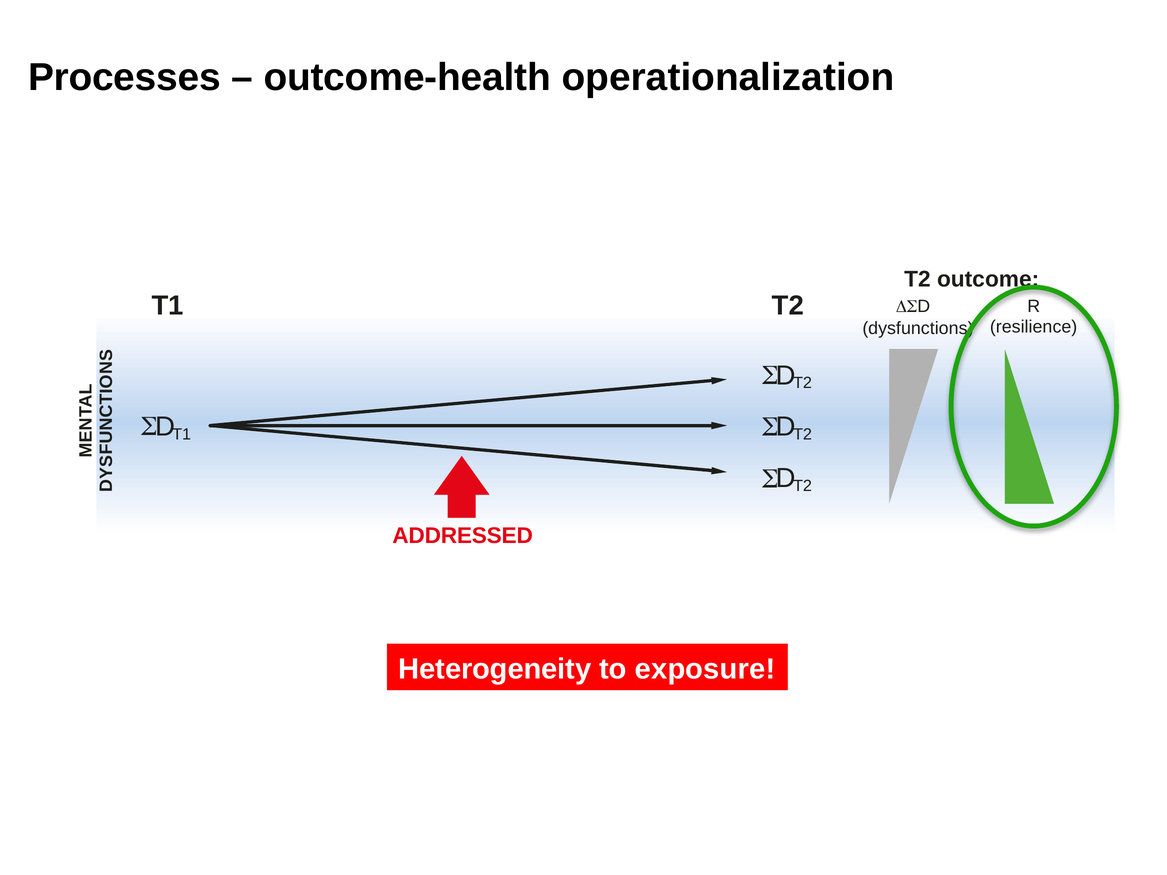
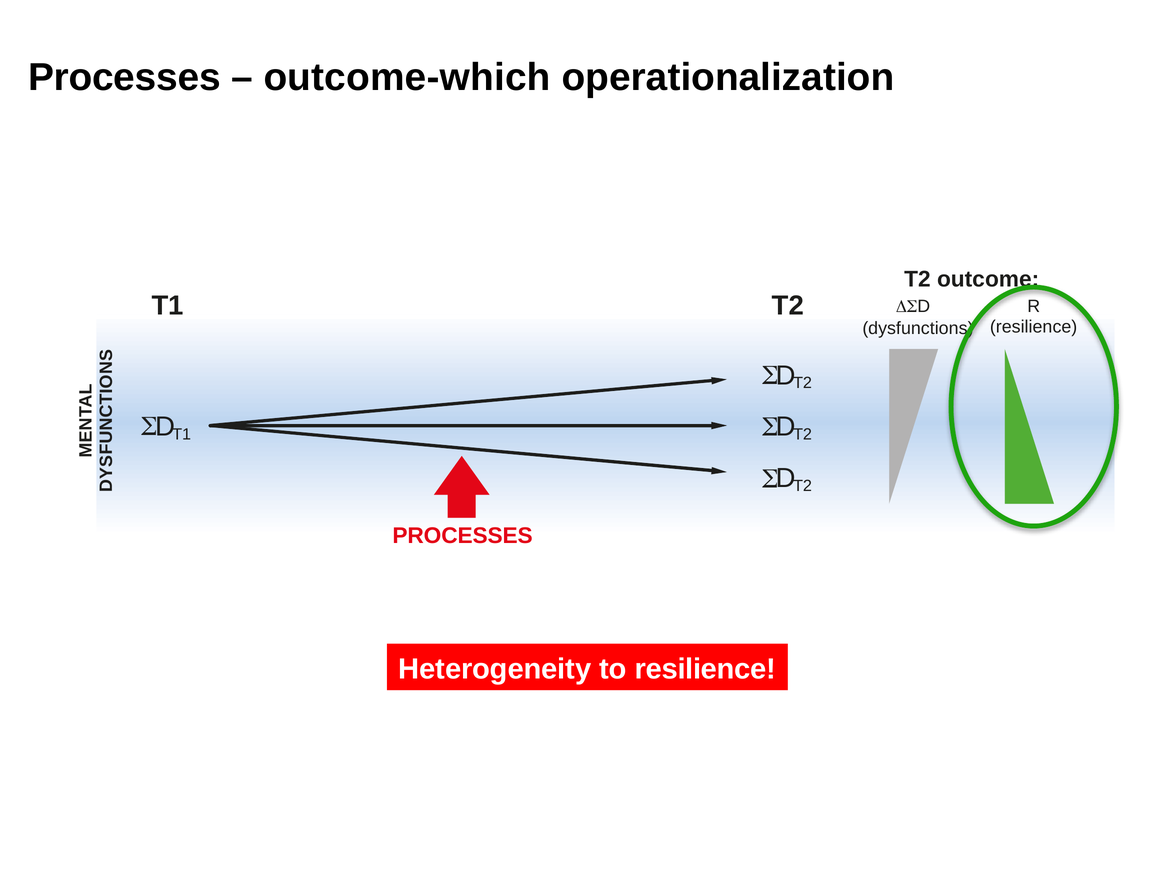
outcome-health: outcome-health -> outcome-which
ADDRESSED at (463, 536): ADDRESSED -> PROCESSES
to exposure: exposure -> resilience
